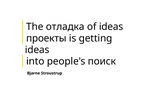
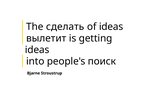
отладка: отладка -> сделать
проекты: проекты -> вылетит
